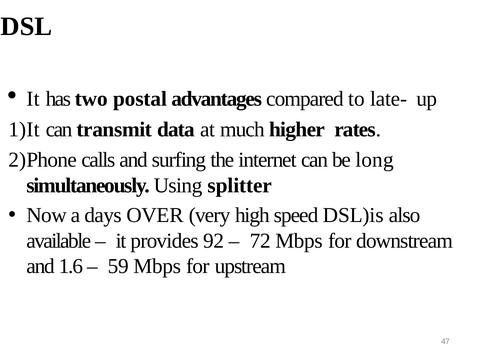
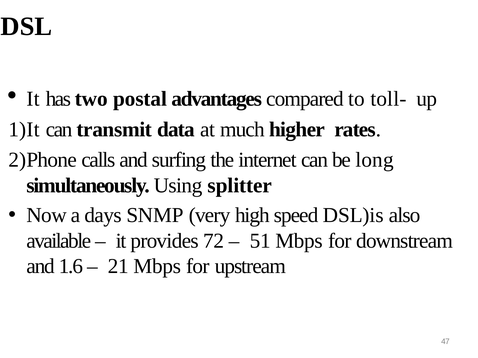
late-: late- -> toll-
OVER: OVER -> SNMP
92: 92 -> 72
72: 72 -> 51
59: 59 -> 21
